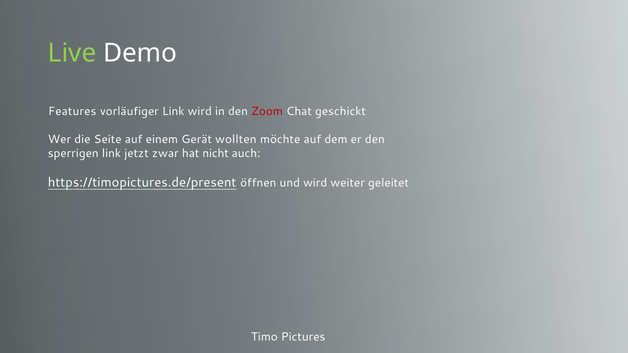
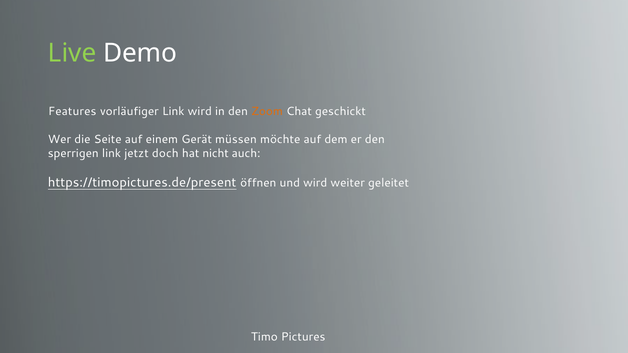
Zoom colour: red -> orange
wollten: wollten -> müssen
zwar: zwar -> doch
